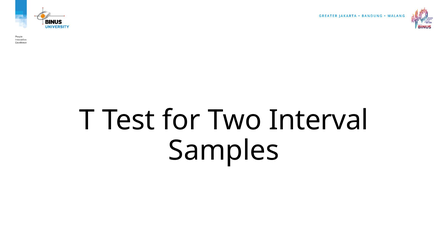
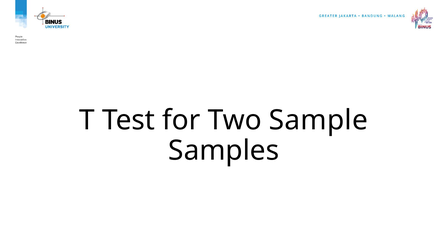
Interval: Interval -> Sample
